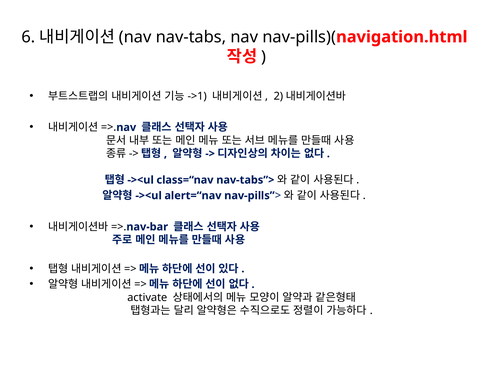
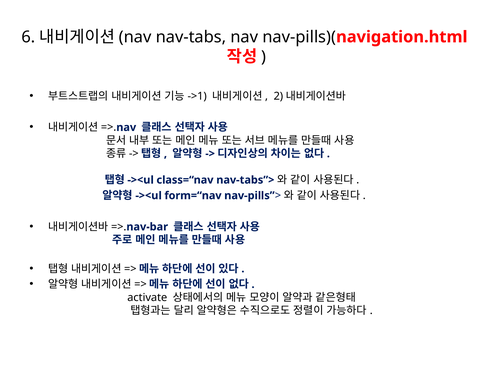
alert=“nav: alert=“nav -> form=“nav
